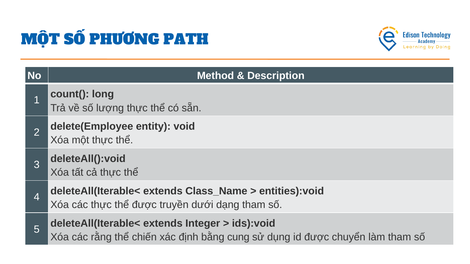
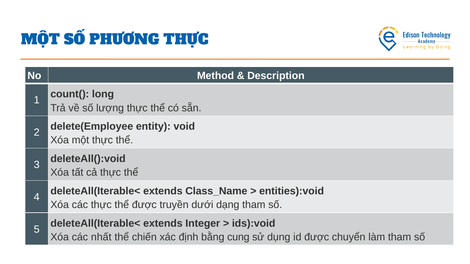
PHƯƠNG PATH: PATH -> THỰC
rằng: rằng -> nhất
